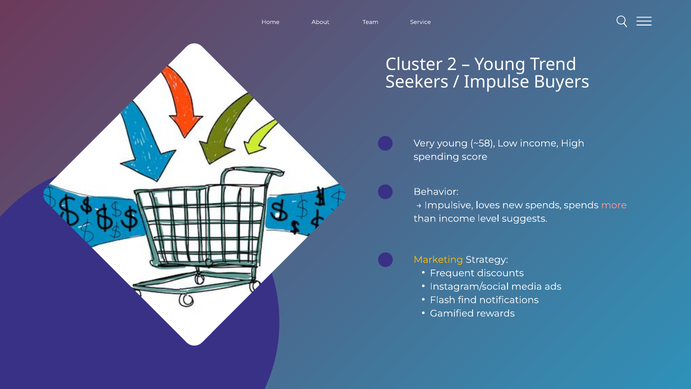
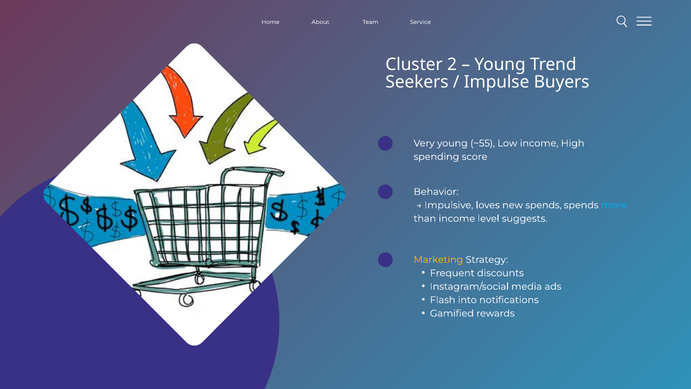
~58: ~58 -> ~55
more colour: pink -> light blue
find: find -> into
